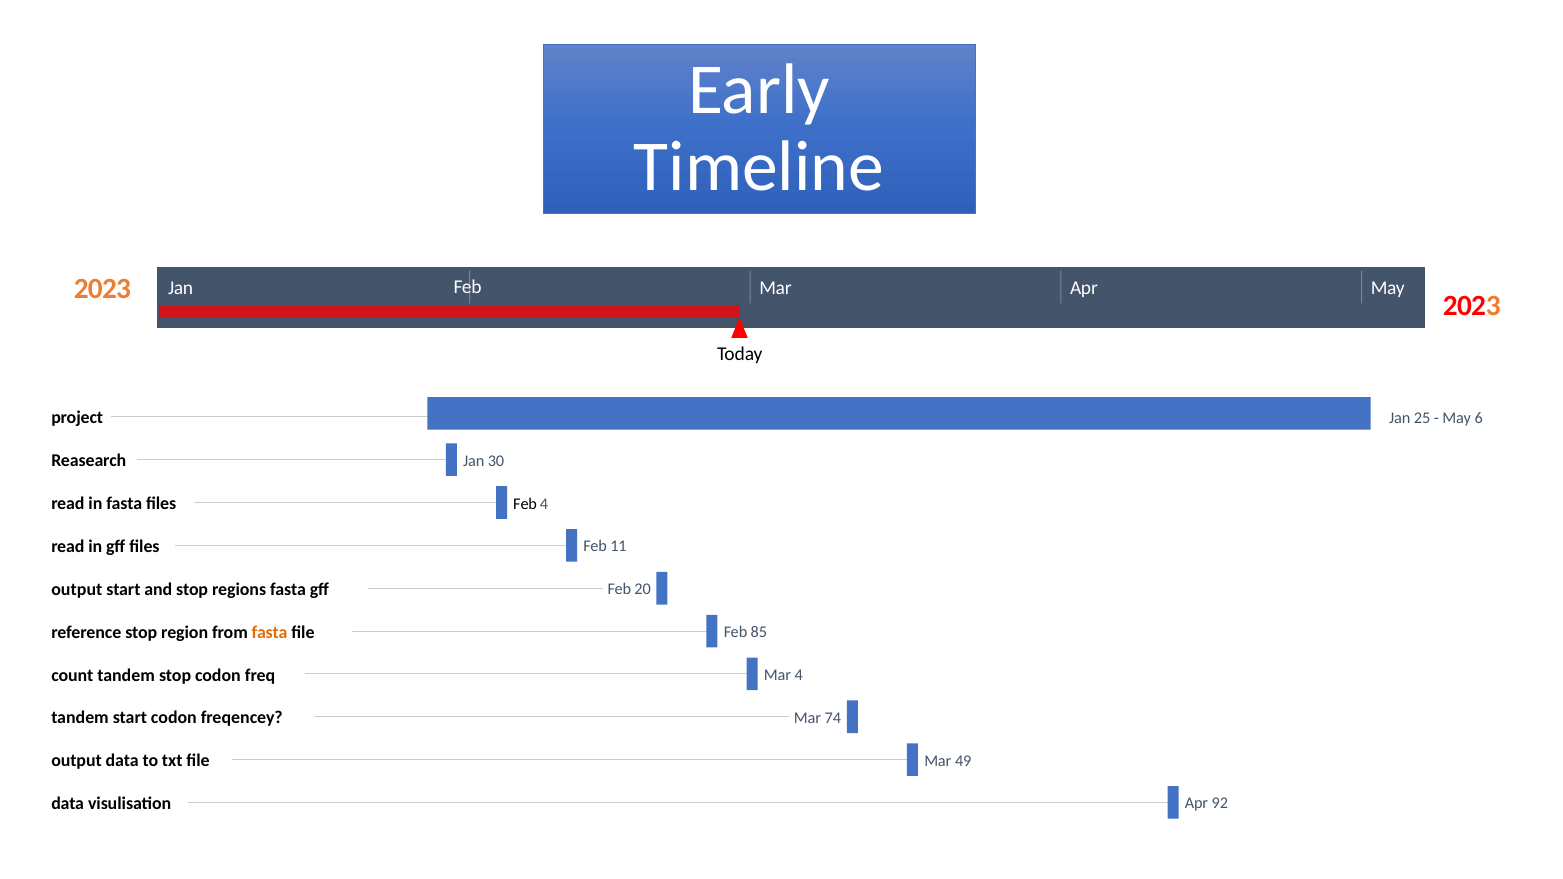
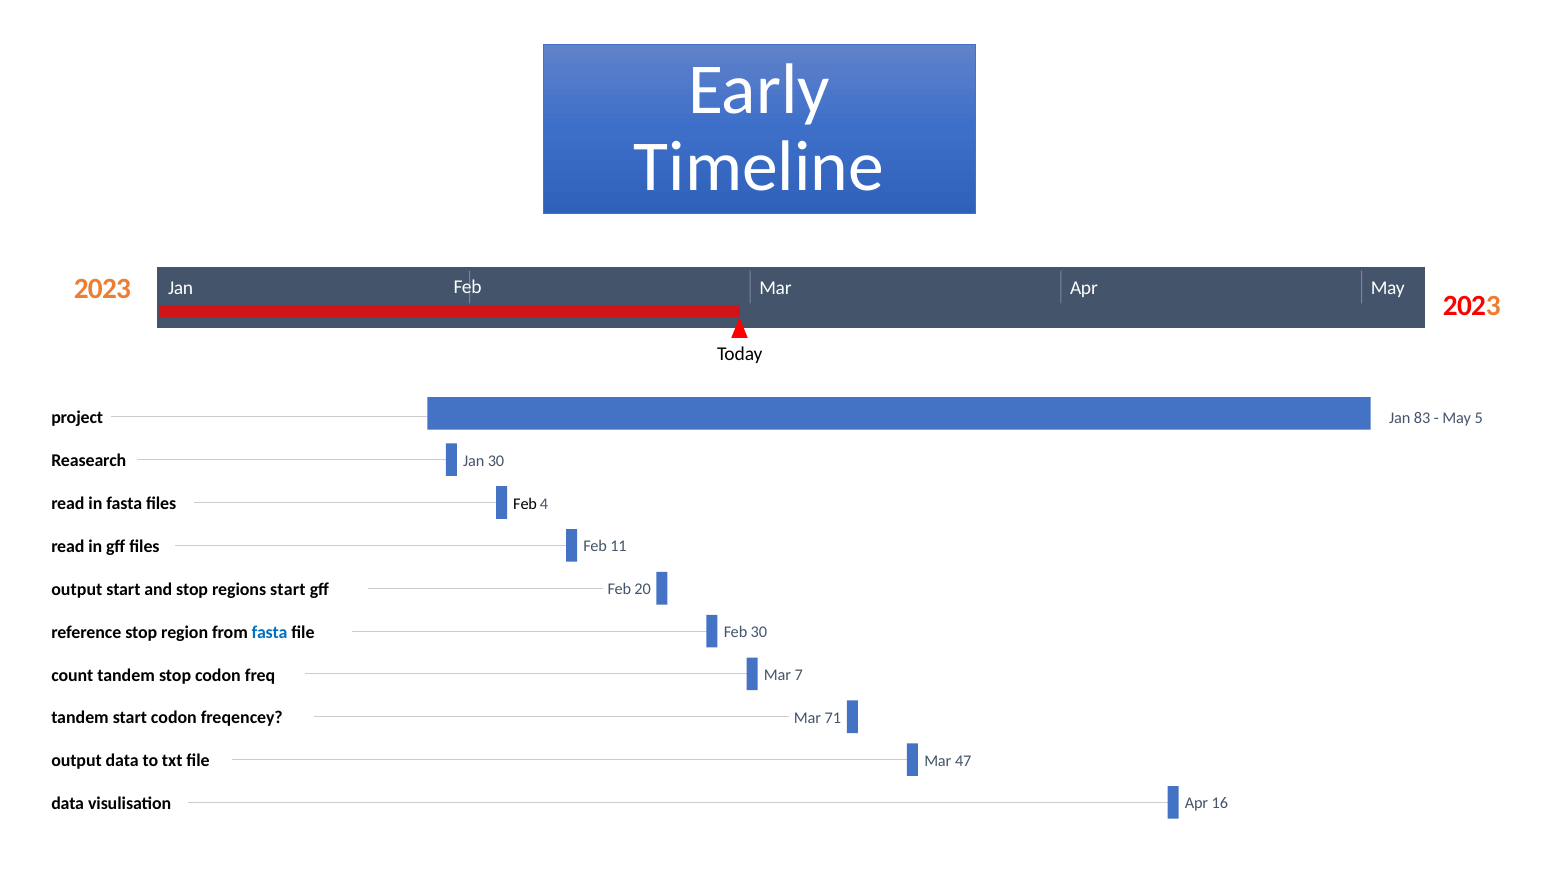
25: 25 -> 83
6: 6 -> 5
regions fasta: fasta -> start
fasta at (270, 632) colour: orange -> blue
Feb 85: 85 -> 30
Mar 4: 4 -> 7
74: 74 -> 71
49: 49 -> 47
92: 92 -> 16
